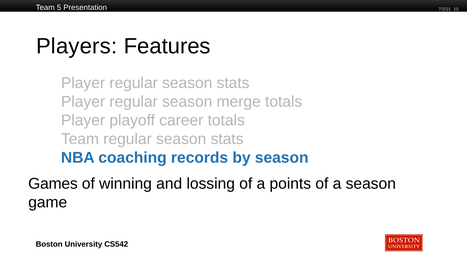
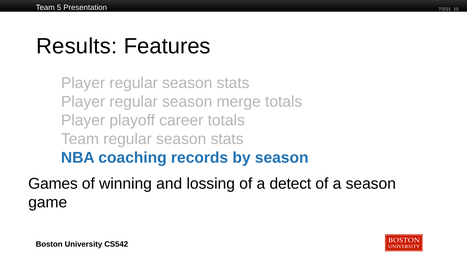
Players: Players -> Results
points: points -> detect
